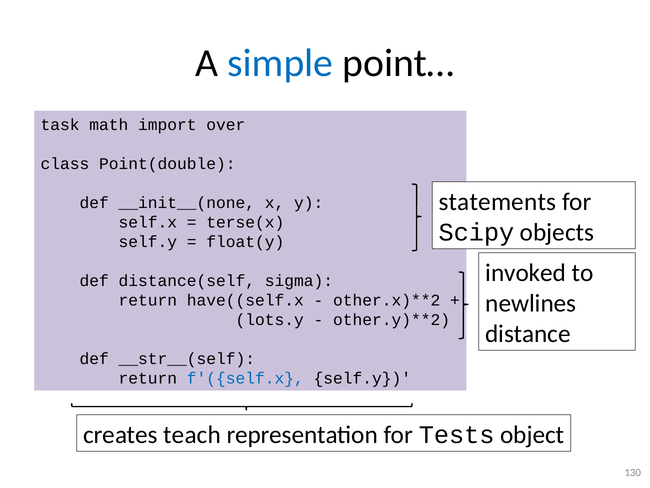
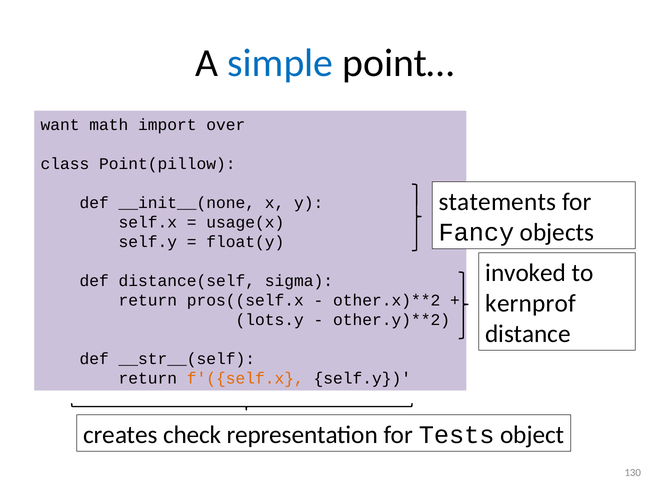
task: task -> want
Point(double: Point(double -> Point(pillow
terse(x: terse(x -> usage(x
Scipy: Scipy -> Fancy
newlines: newlines -> kernprof
have((self.x: have((self.x -> pros((self.x
f'({self.x colour: blue -> orange
teach: teach -> check
